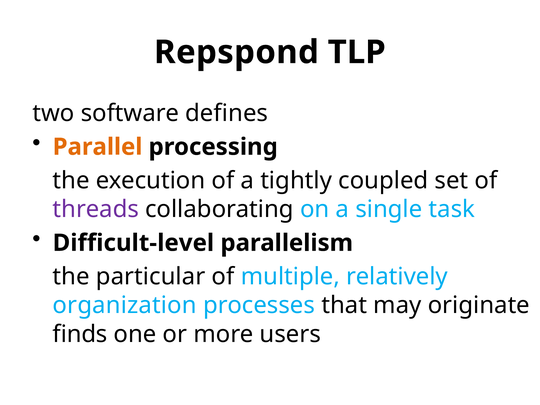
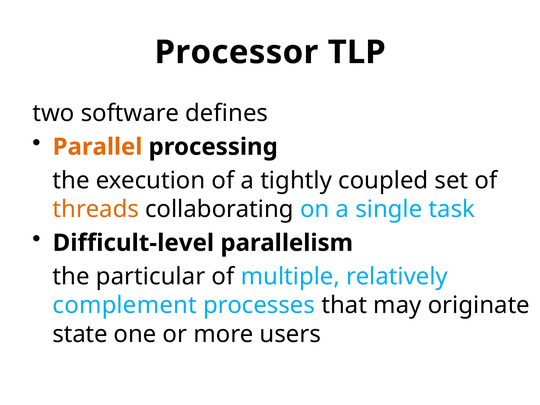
Repspond: Repspond -> Processor
threads colour: purple -> orange
organization: organization -> complement
finds: finds -> state
